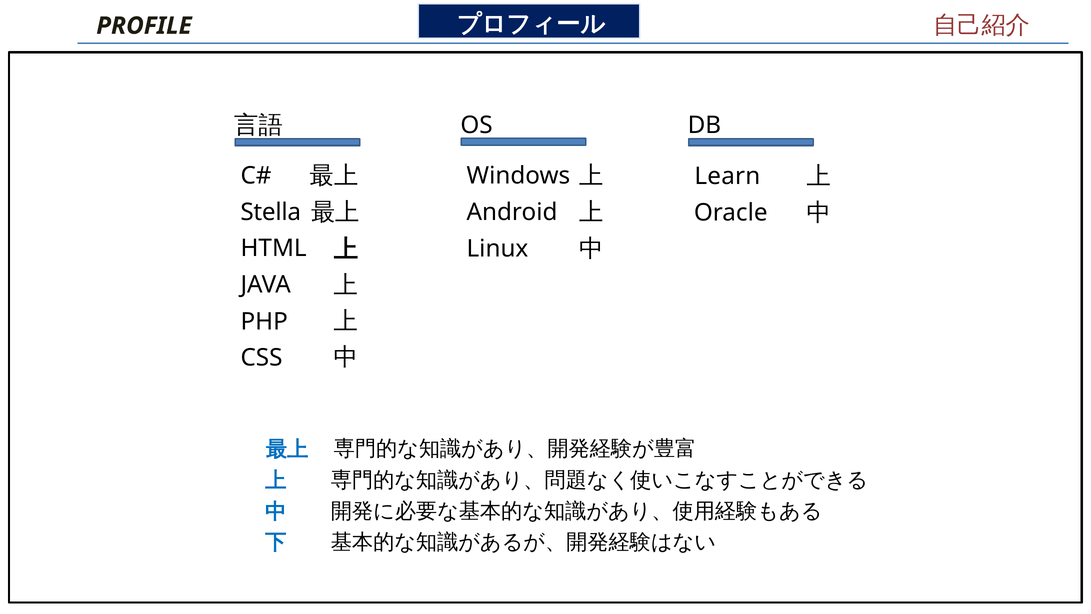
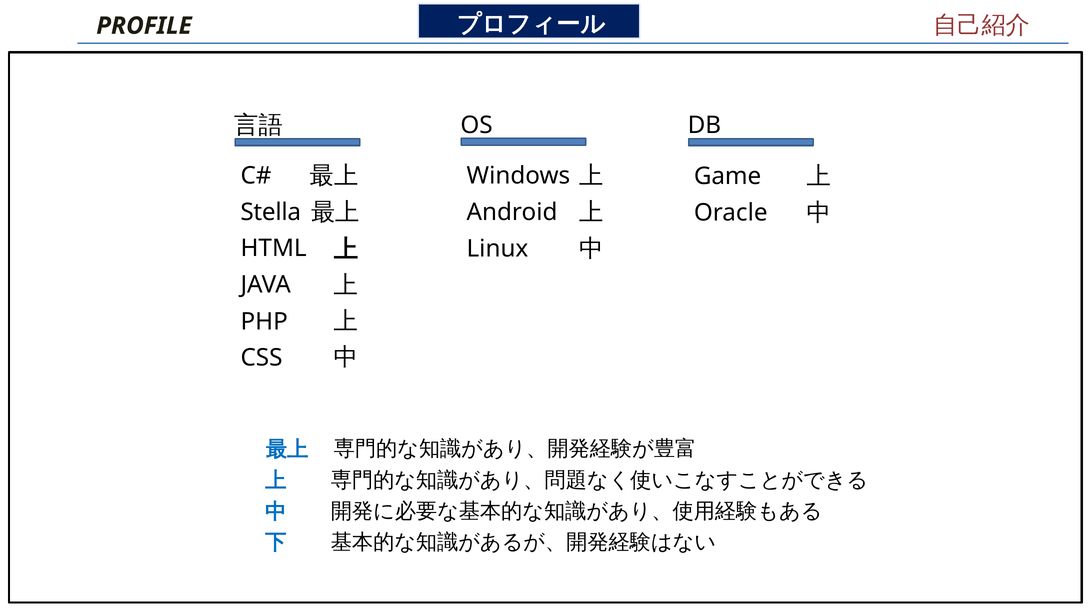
Learn: Learn -> Game
